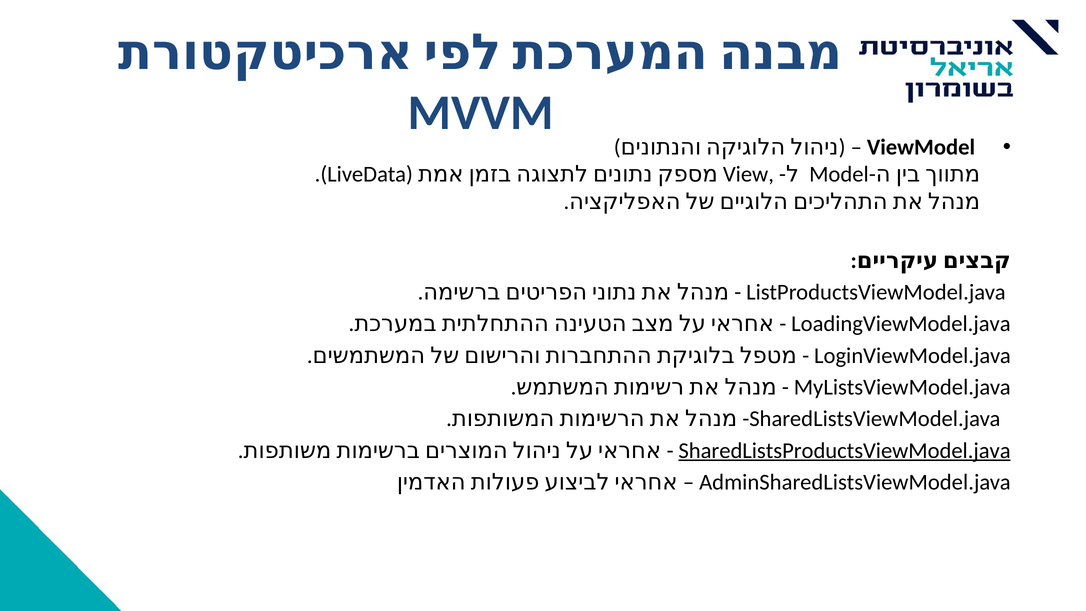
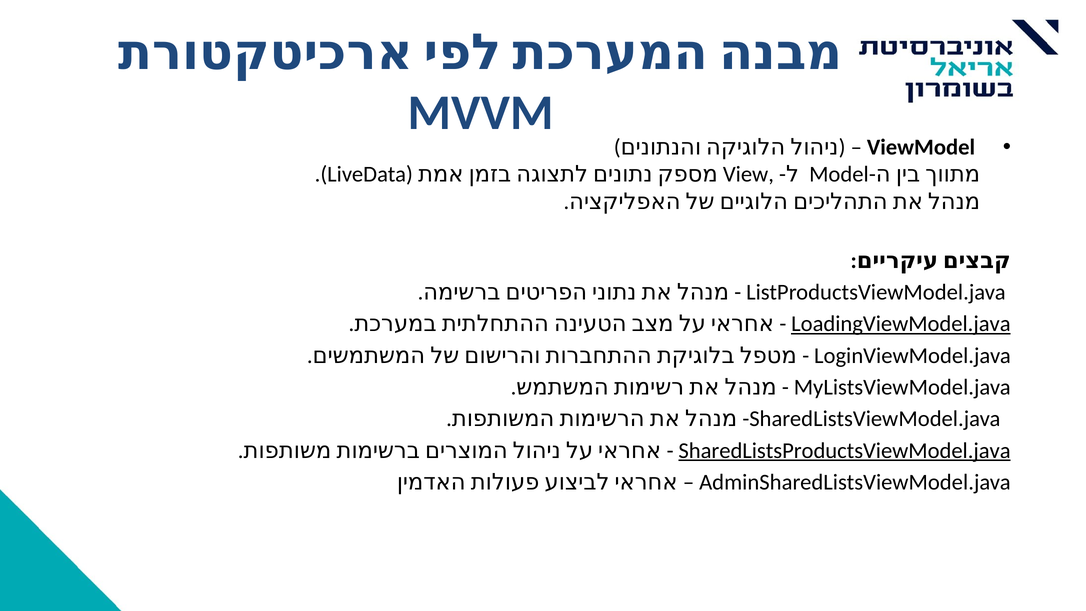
LoadingViewModel.java underline: none -> present
